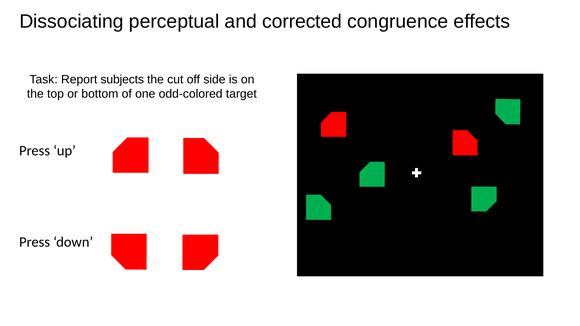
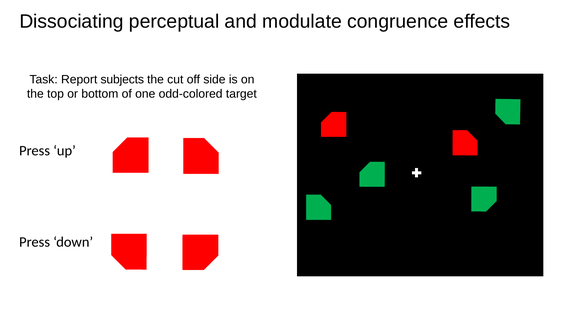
corrected: corrected -> modulate
